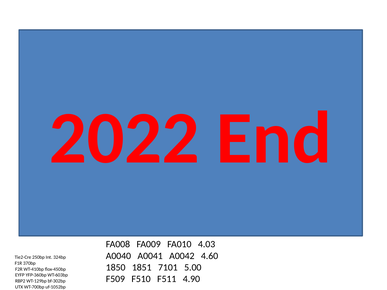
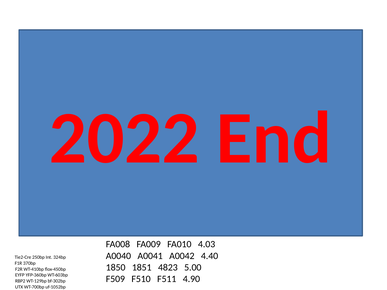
4.60: 4.60 -> 4.40
7101: 7101 -> 4823
